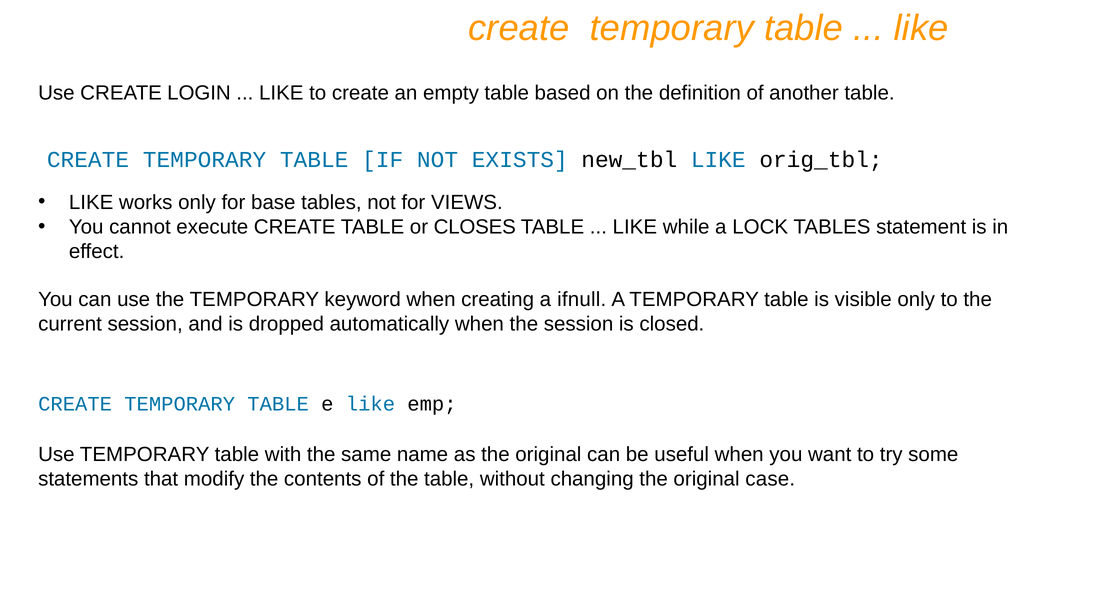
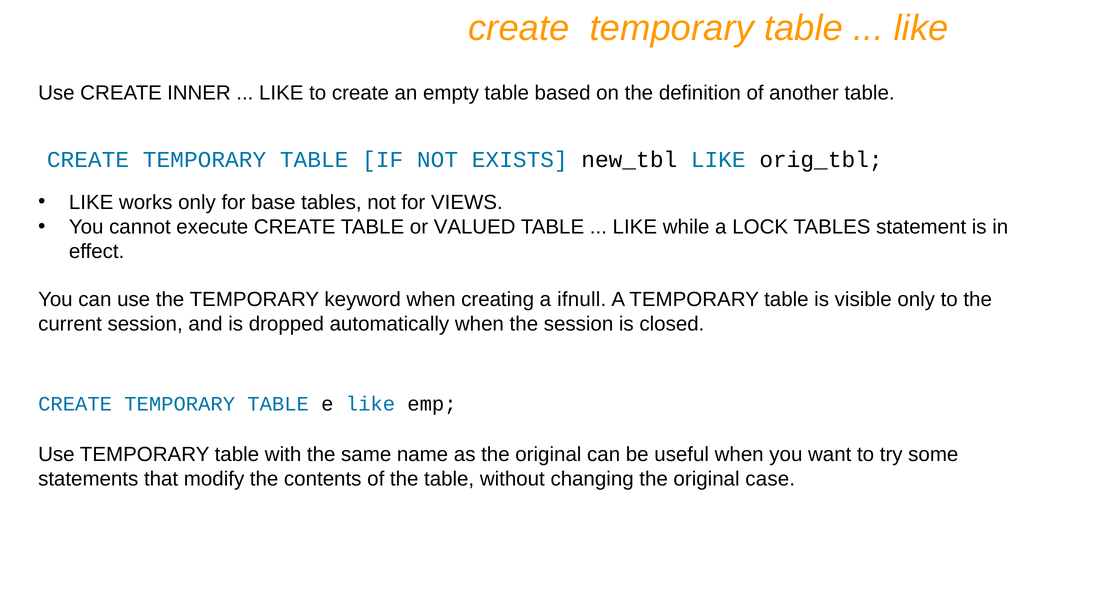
LOGIN: LOGIN -> INNER
CLOSES: CLOSES -> VALUED
